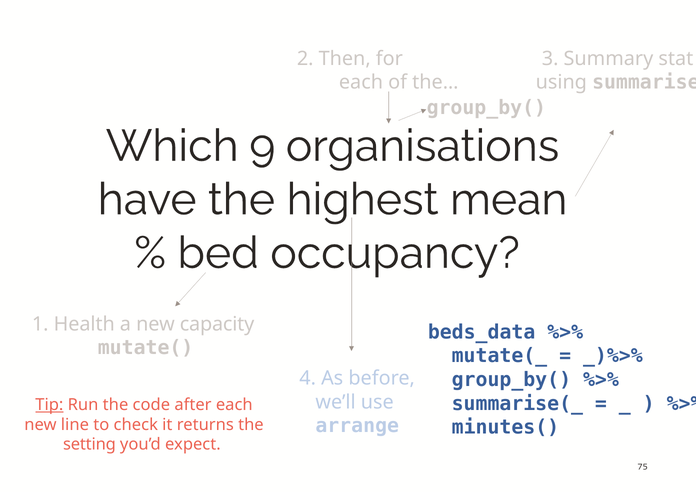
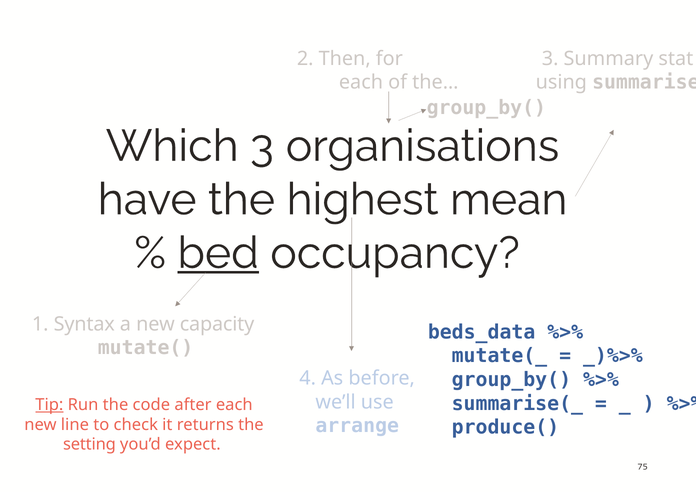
Which 9: 9 -> 3
bed underline: none -> present
Health: Health -> Syntax
minutes(: minutes( -> produce(
